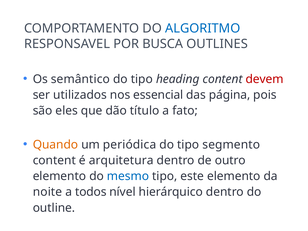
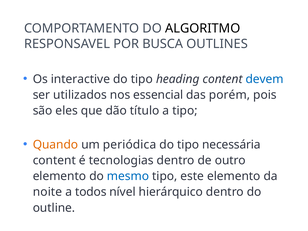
ALGORITMO colour: blue -> black
semântico: semântico -> interactive
devem colour: red -> blue
página: página -> porém
a fato: fato -> tipo
segmento: segmento -> necessária
arquitetura: arquitetura -> tecnologias
